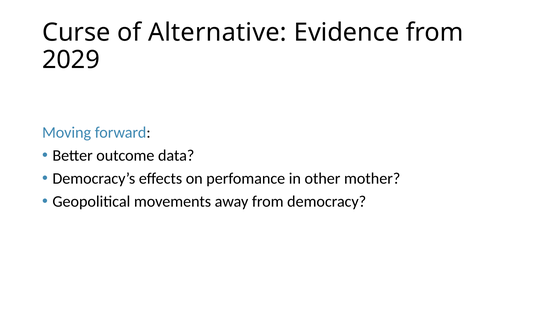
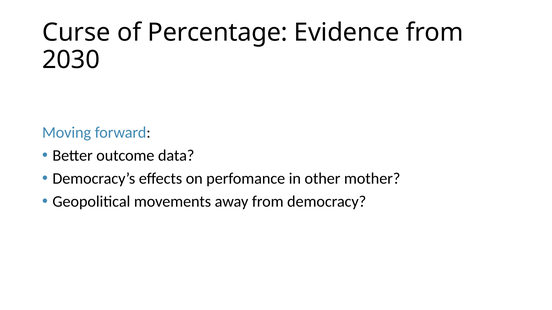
Alternative: Alternative -> Percentage
2029: 2029 -> 2030
